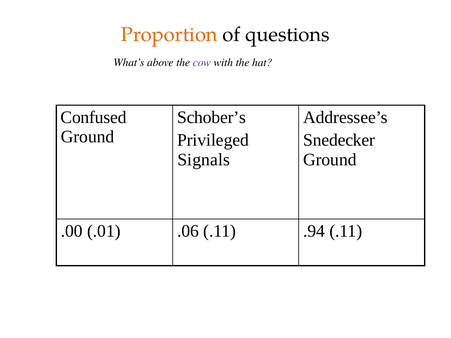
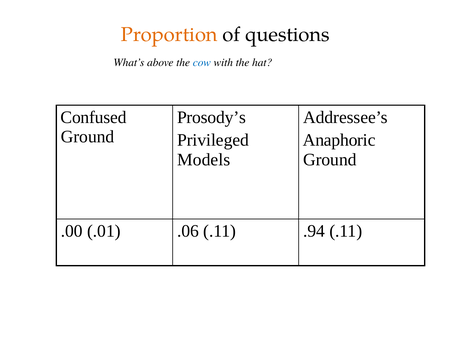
cow colour: purple -> blue
Schober’s: Schober’s -> Prosody’s
Snedecker: Snedecker -> Anaphoric
Signals: Signals -> Models
